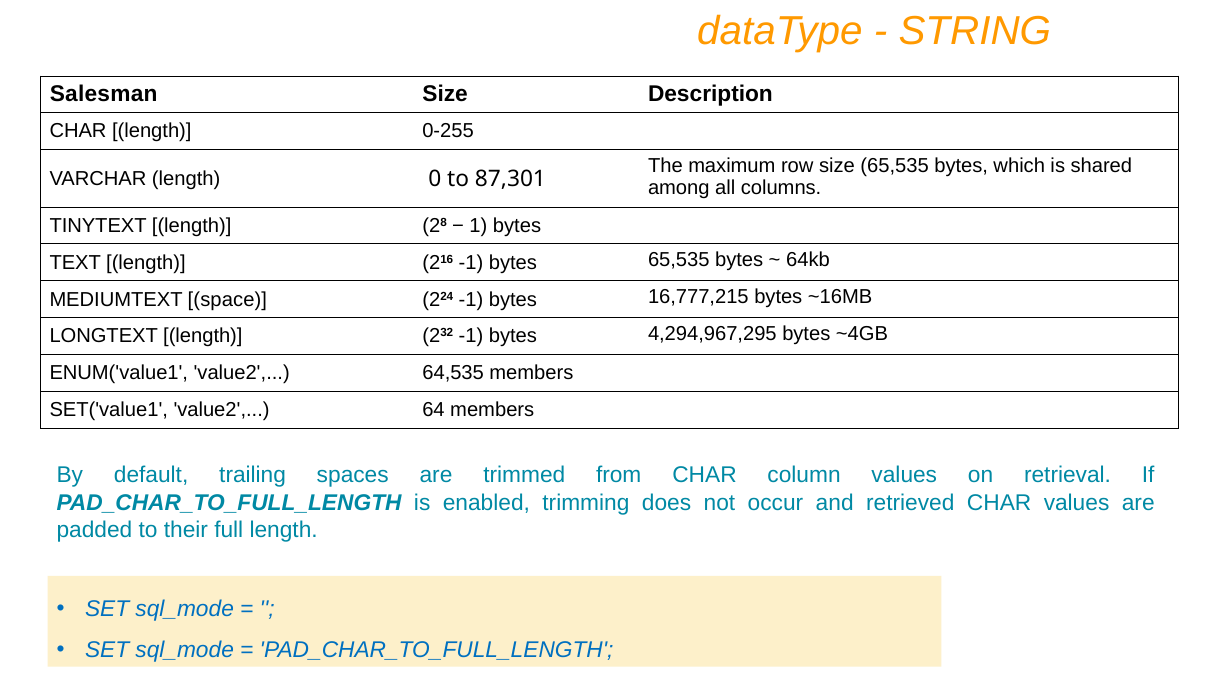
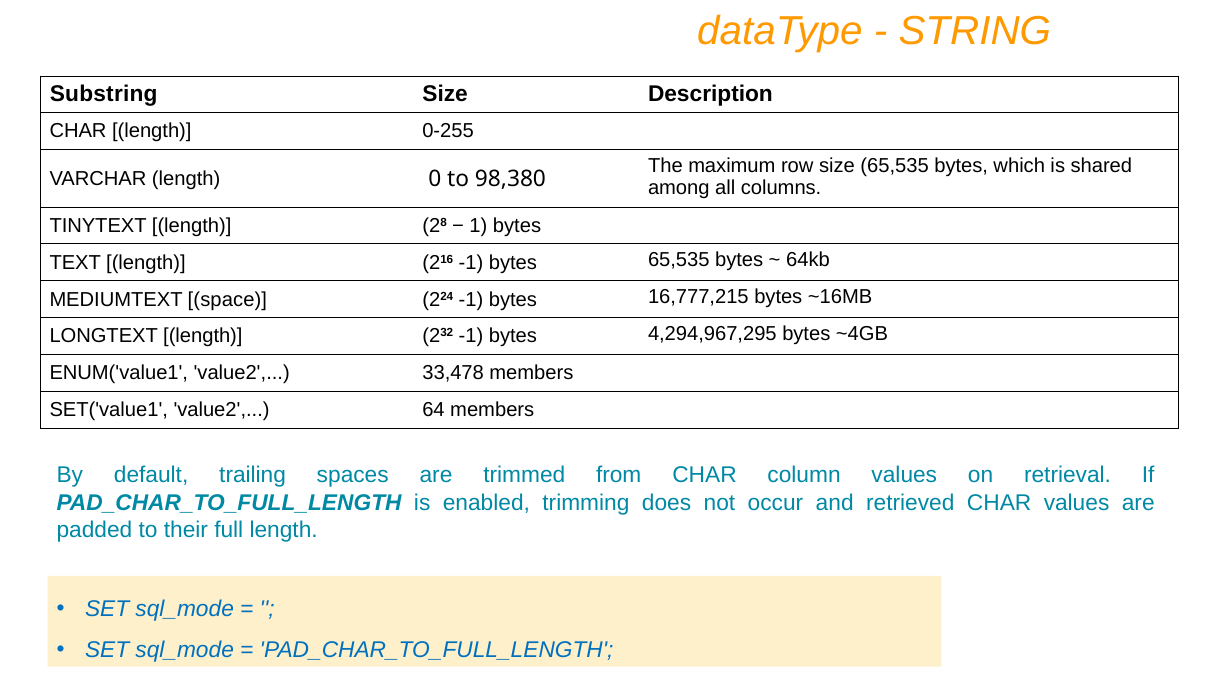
Salesman: Salesman -> Substring
87,301: 87,301 -> 98,380
64,535: 64,535 -> 33,478
